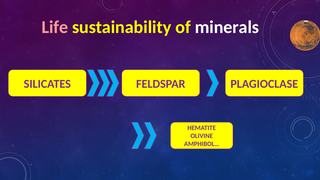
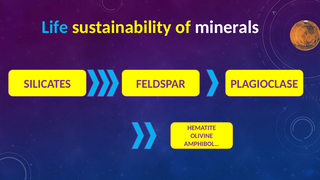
Life colour: pink -> light blue
